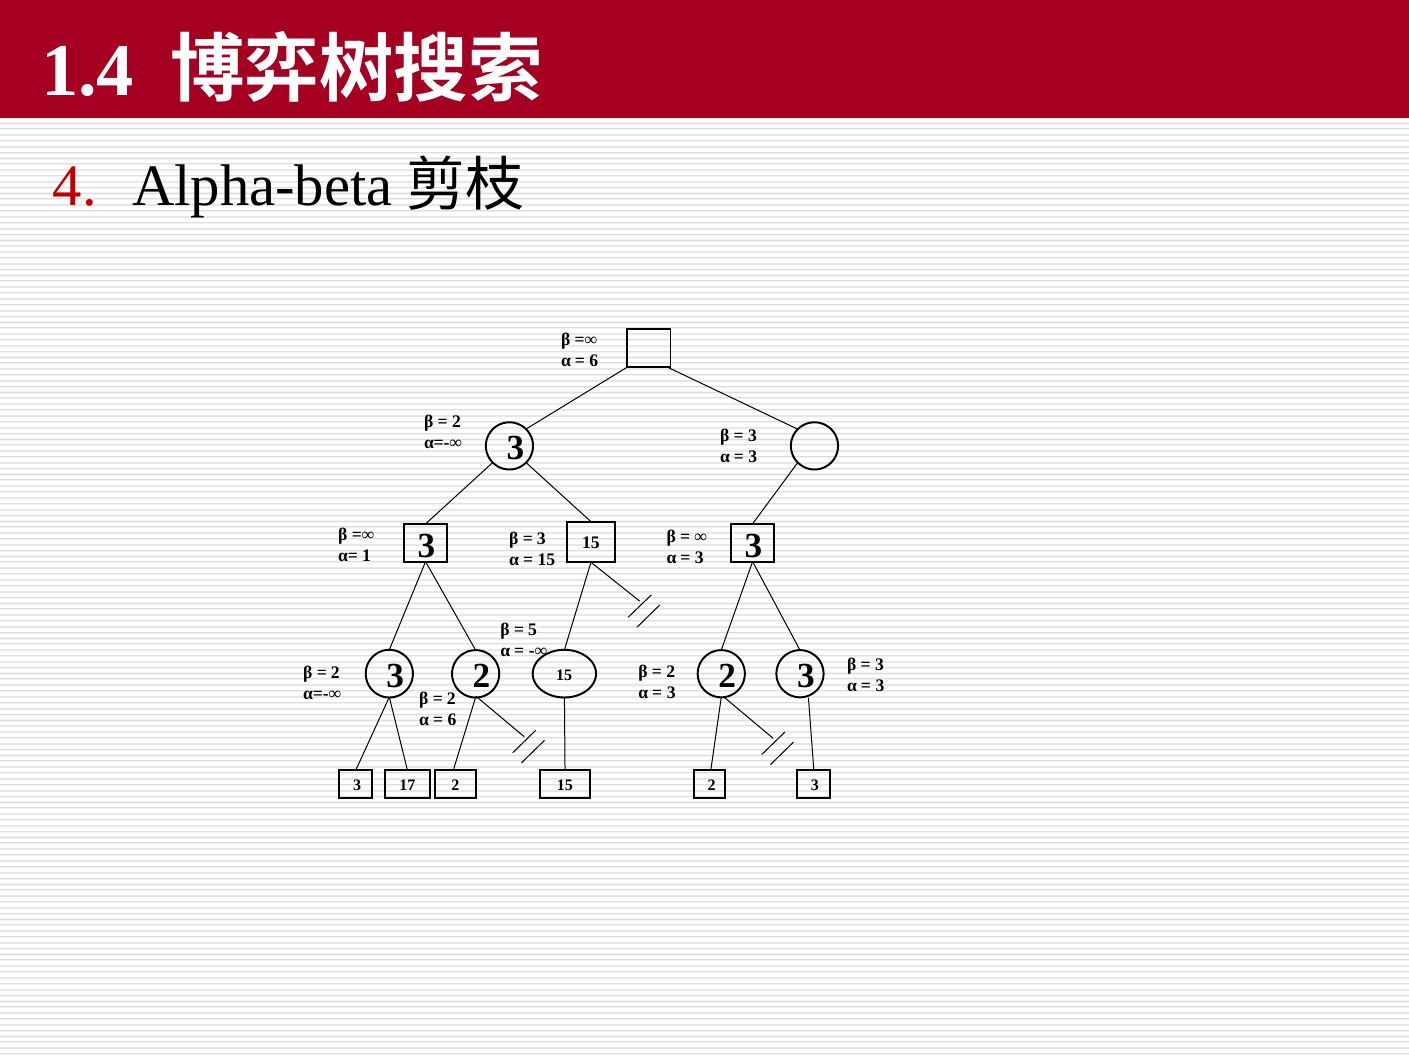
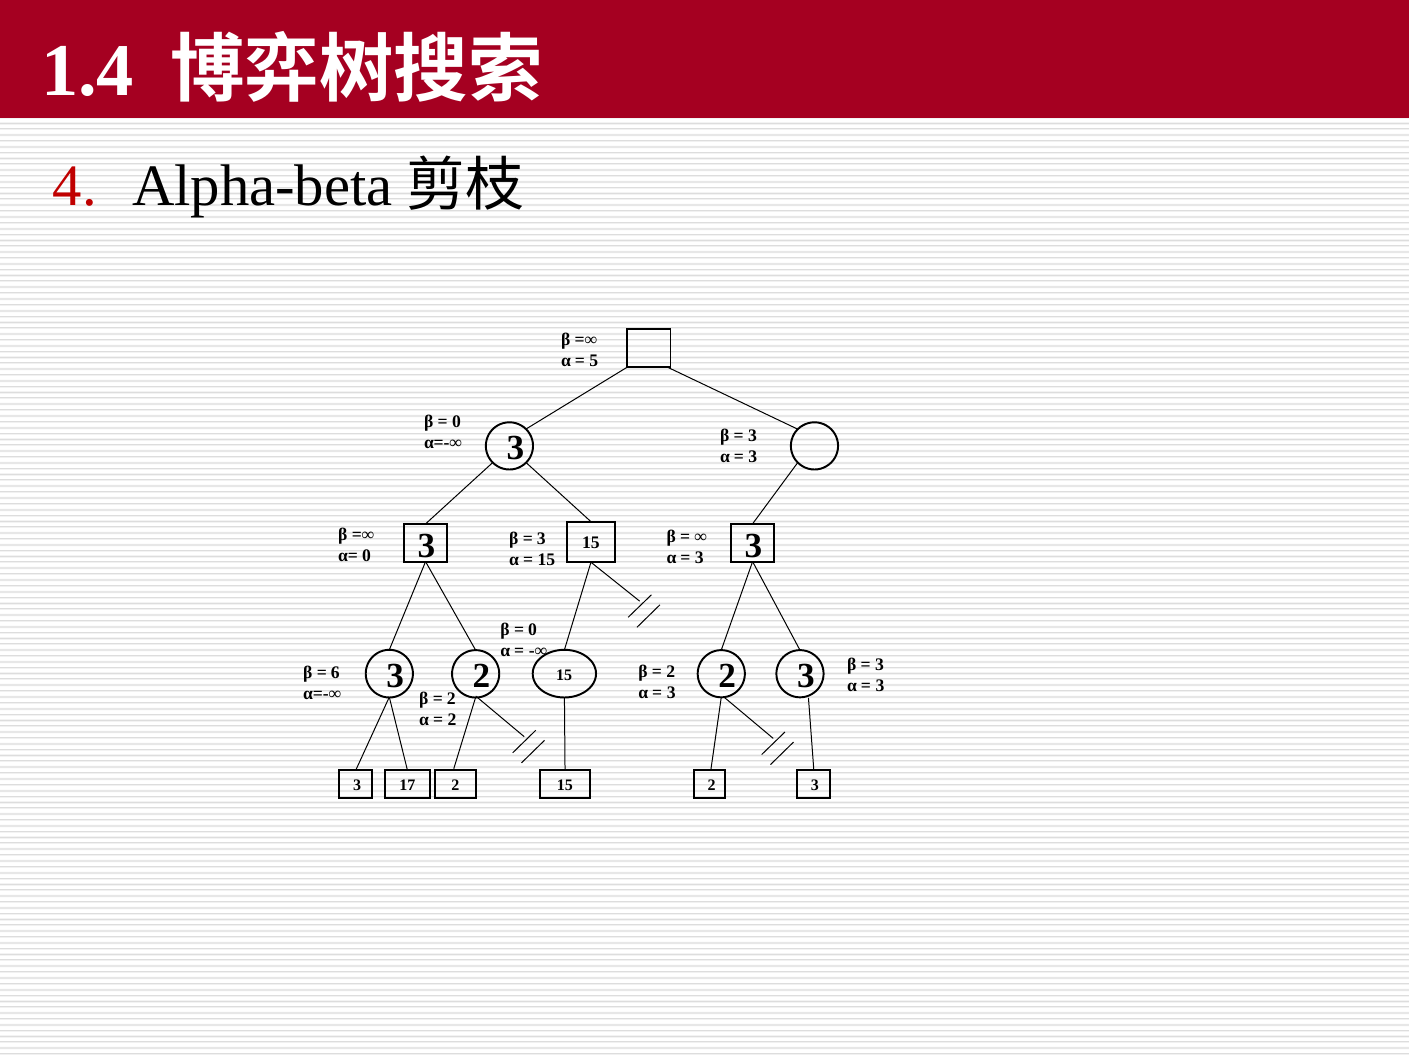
6 at (594, 361): 6 -> 5
2 at (456, 421): 2 -> 0
α= 1: 1 -> 0
5 at (533, 629): 5 -> 0
2 at (335, 672): 2 -> 6
6 at (452, 719): 6 -> 2
